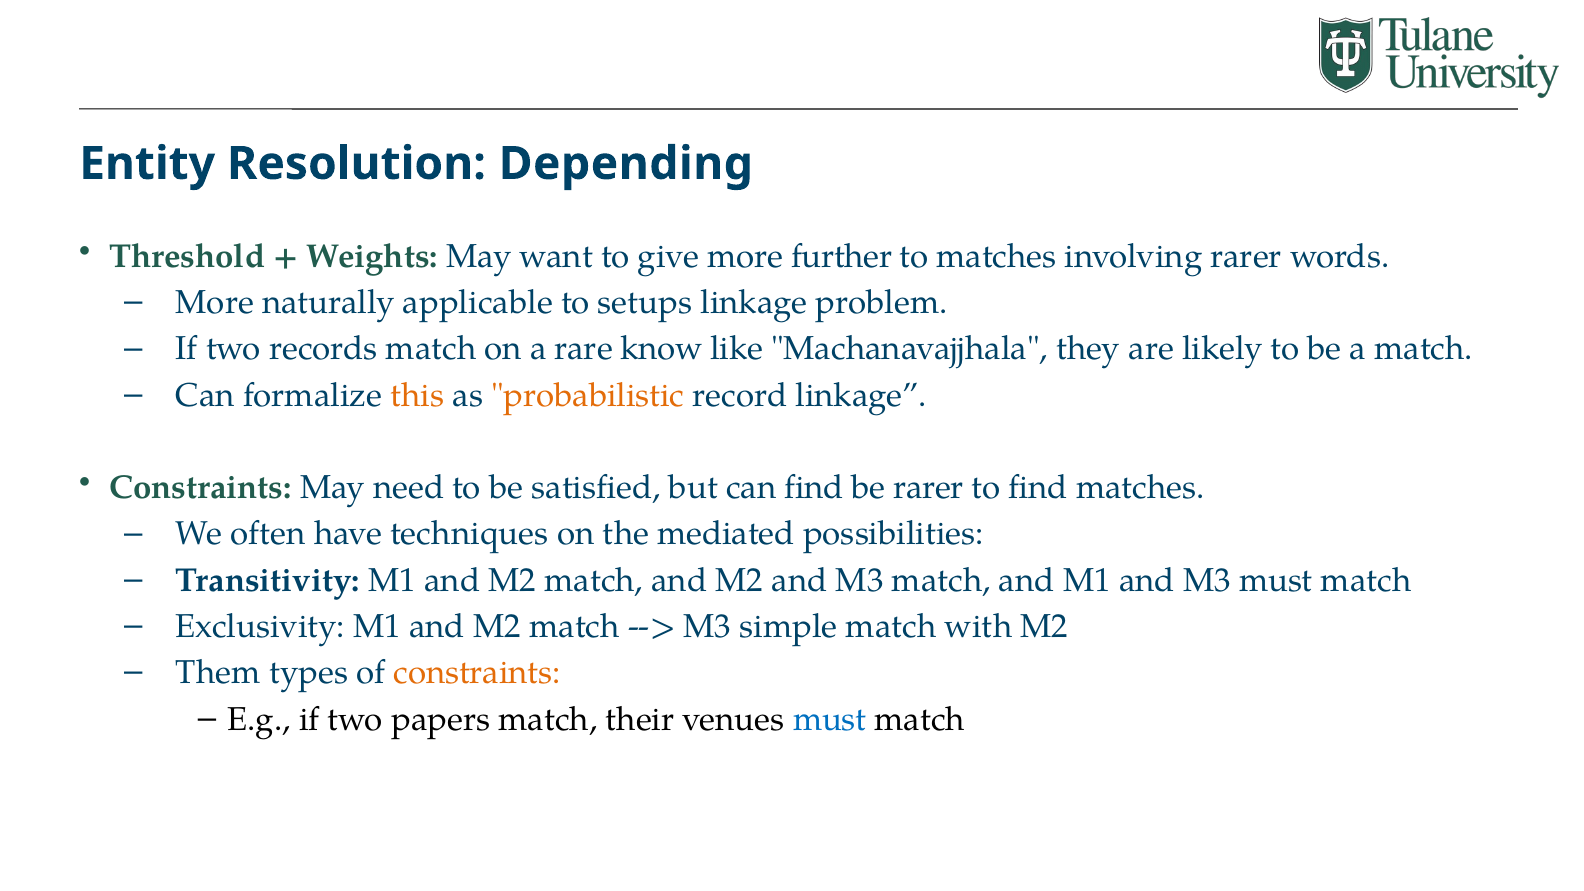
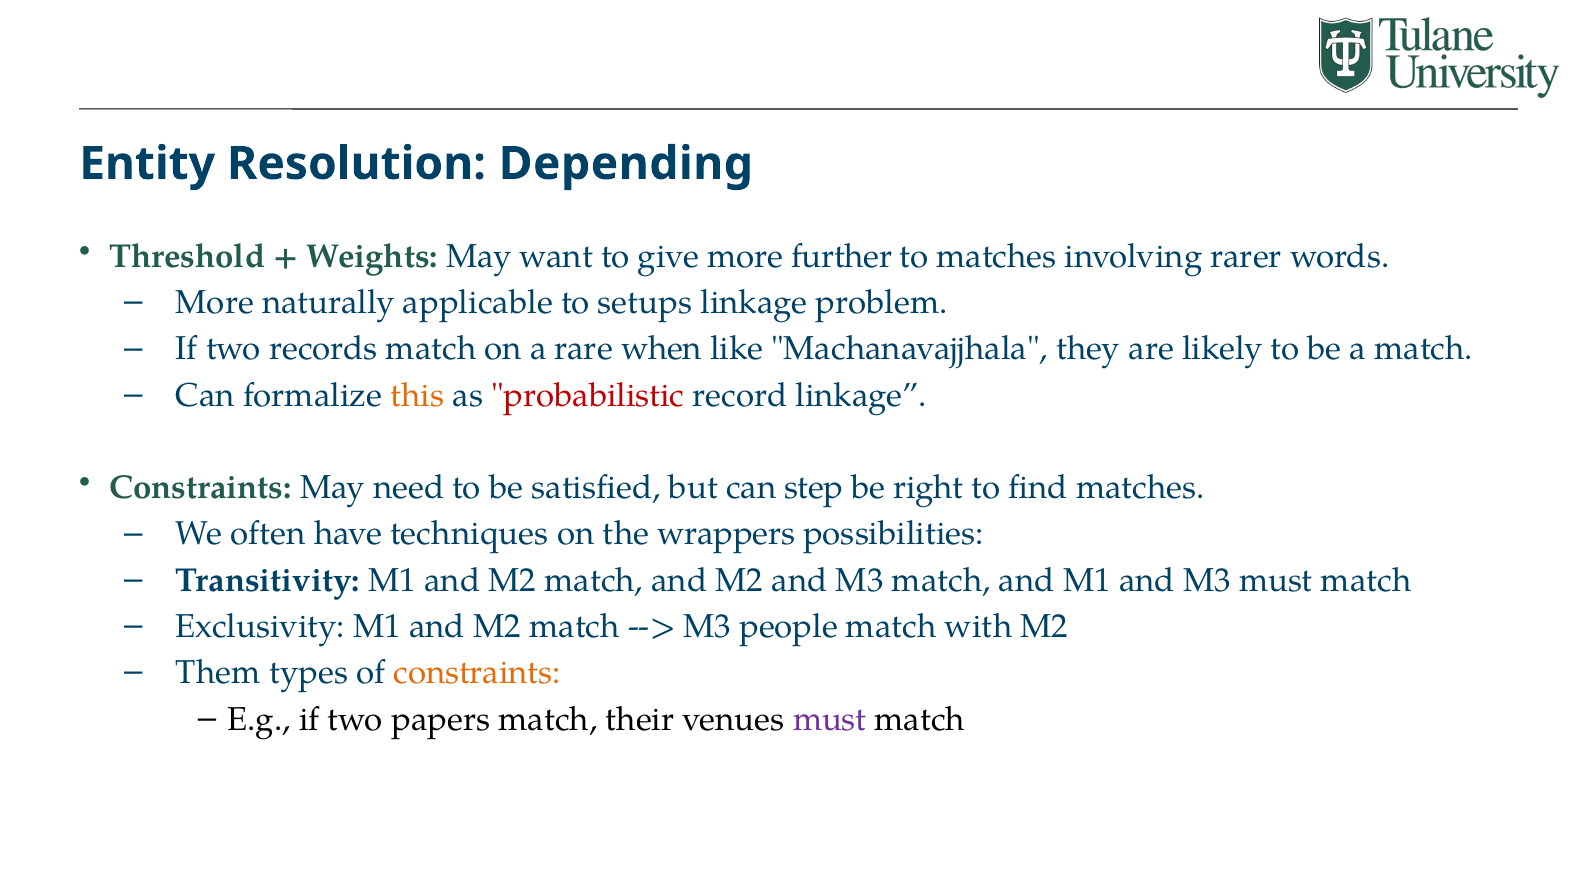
know: know -> when
probabilistic colour: orange -> red
can find: find -> step
be rarer: rarer -> right
mediated: mediated -> wrappers
simple: simple -> people
must at (830, 719) colour: blue -> purple
